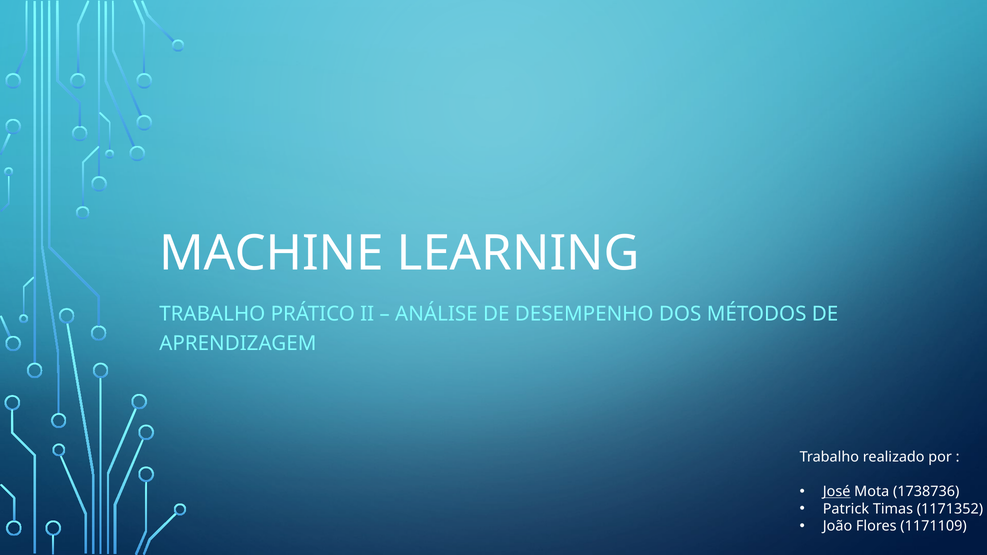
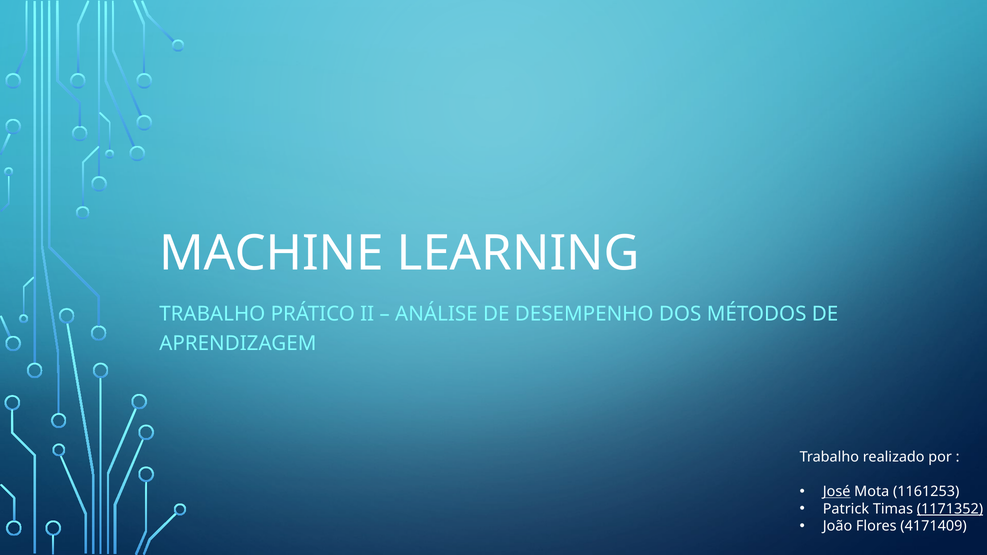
1738736: 1738736 -> 1161253
1171352 underline: none -> present
1171109: 1171109 -> 4171409
